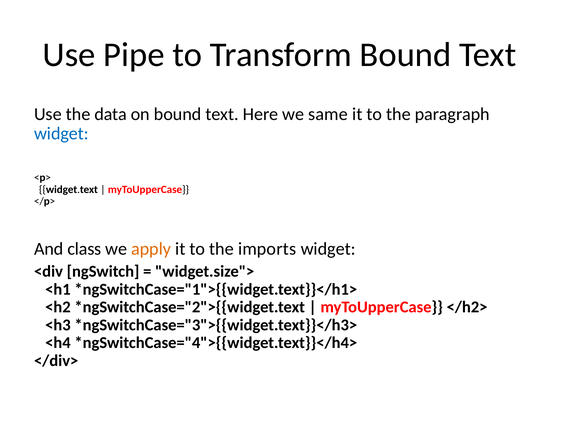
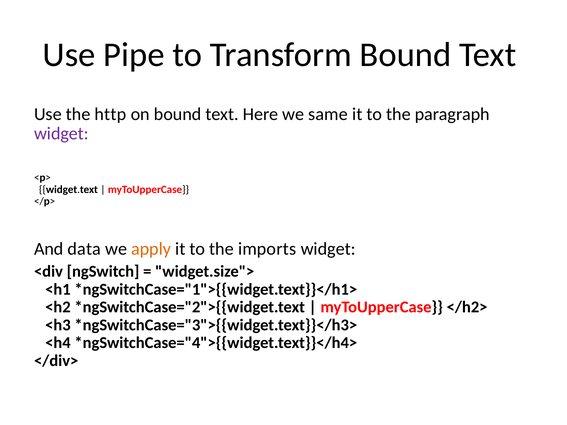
data: data -> http
widget at (61, 134) colour: blue -> purple
class: class -> data
